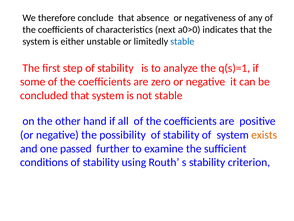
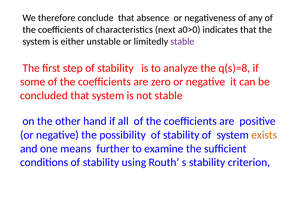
stable at (182, 41) colour: blue -> purple
q(s)=1: q(s)=1 -> q(s)=8
passed: passed -> means
